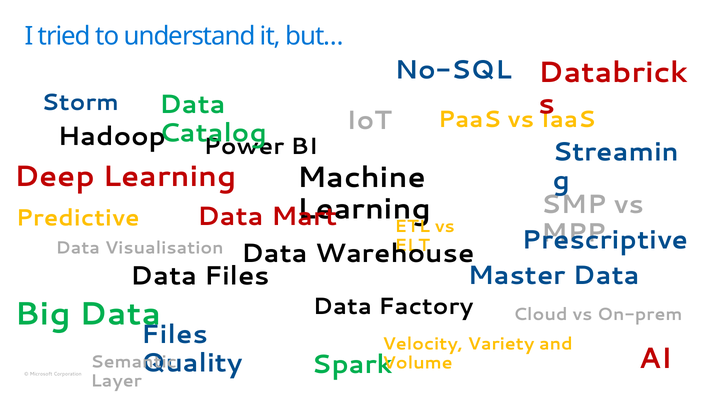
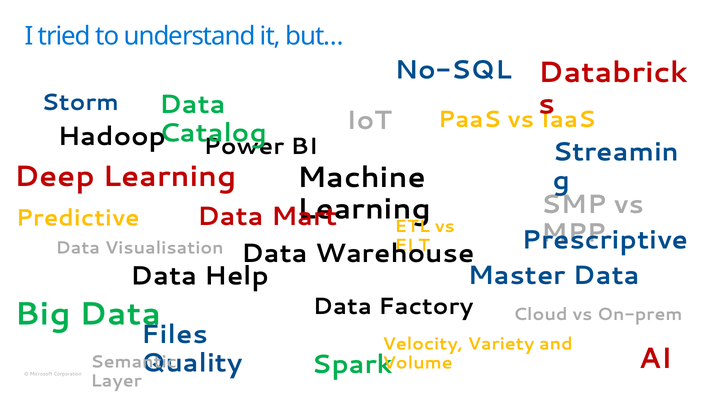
Data Files: Files -> Help
